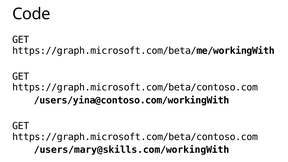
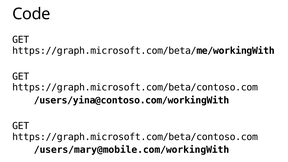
/users/mary@skills.com/workingWith: /users/mary@skills.com/workingWith -> /users/mary@mobile.com/workingWith
